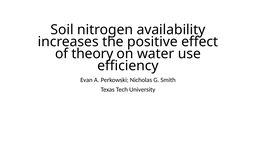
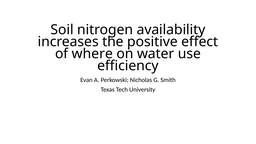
theory: theory -> where
